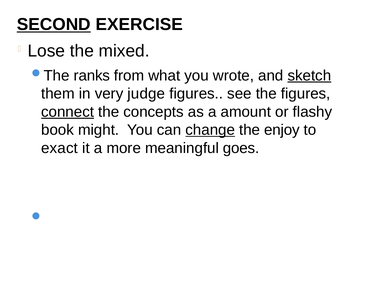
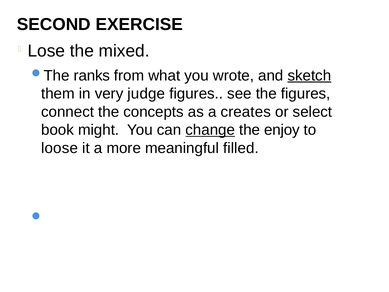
SECOND underline: present -> none
connect underline: present -> none
amount: amount -> creates
flashy: flashy -> select
exact: exact -> loose
goes: goes -> filled
